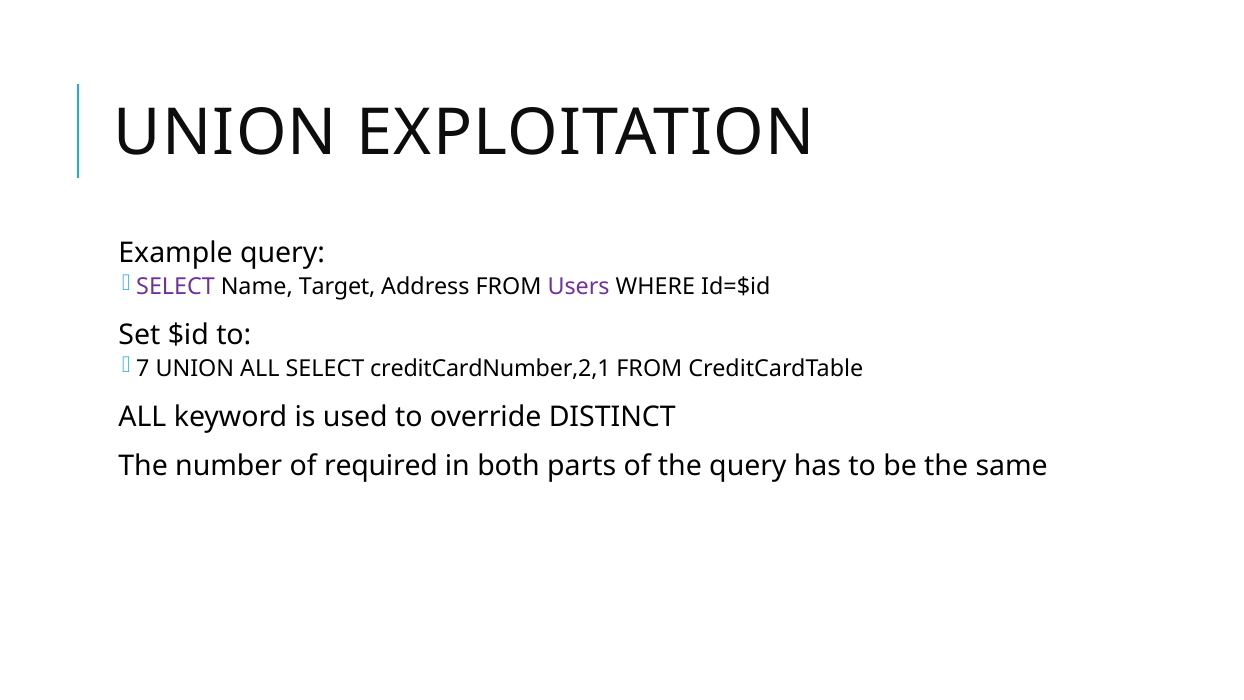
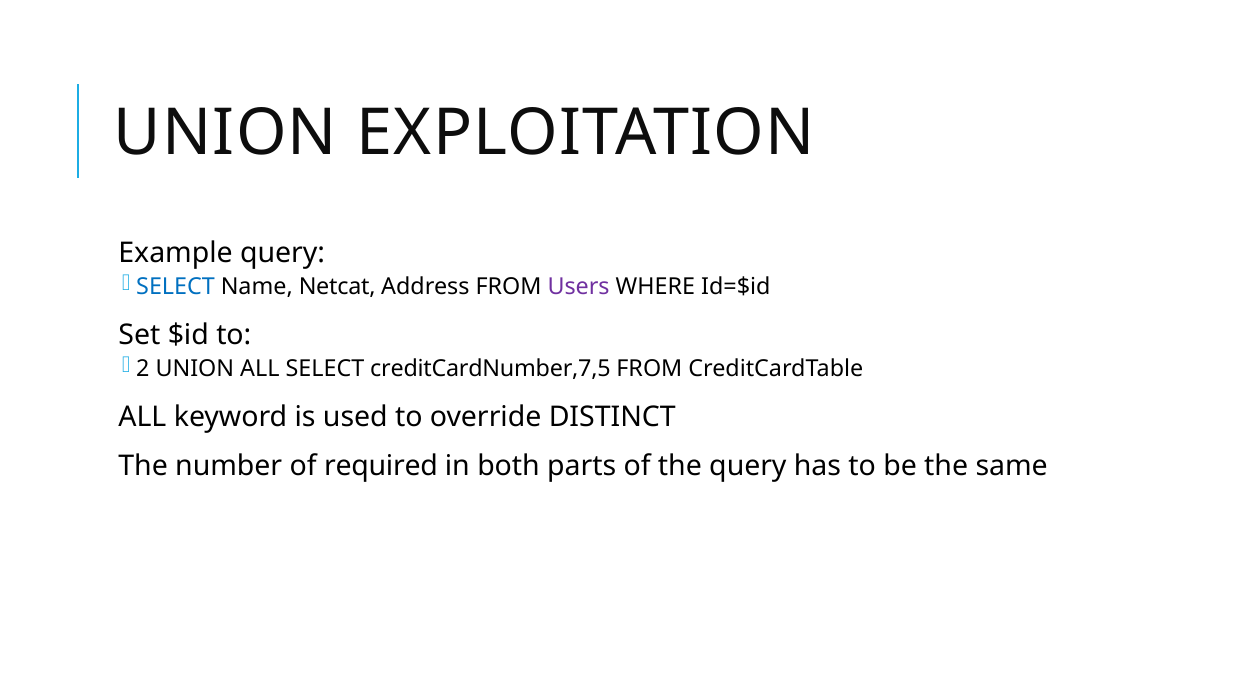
SELECT at (176, 286) colour: purple -> blue
Target: Target -> Netcat
7: 7 -> 2
creditCardNumber,2,1: creditCardNumber,2,1 -> creditCardNumber,7,5
